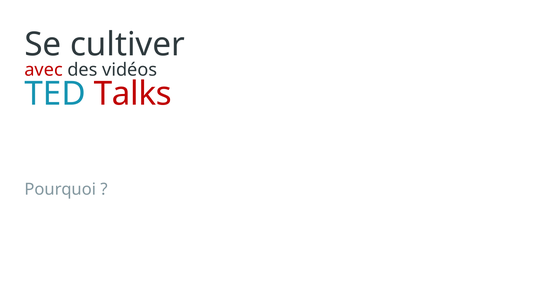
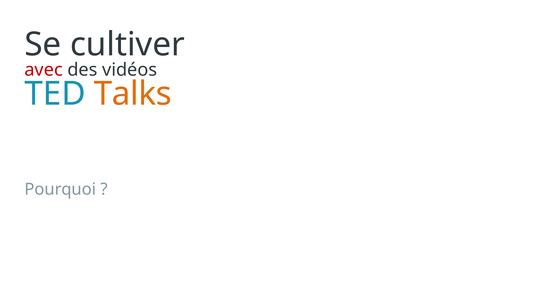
Talks colour: red -> orange
